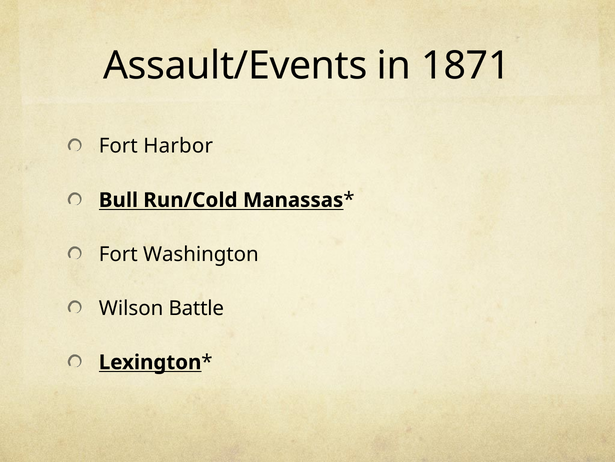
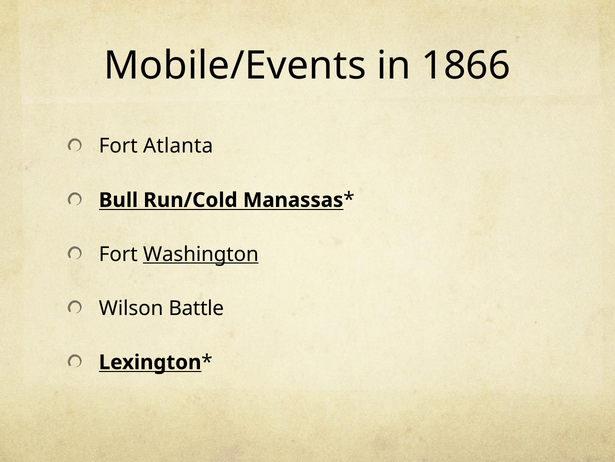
Assault/Events: Assault/Events -> Mobile/Events
1871: 1871 -> 1866
Harbor: Harbor -> Atlanta
Washington underline: none -> present
